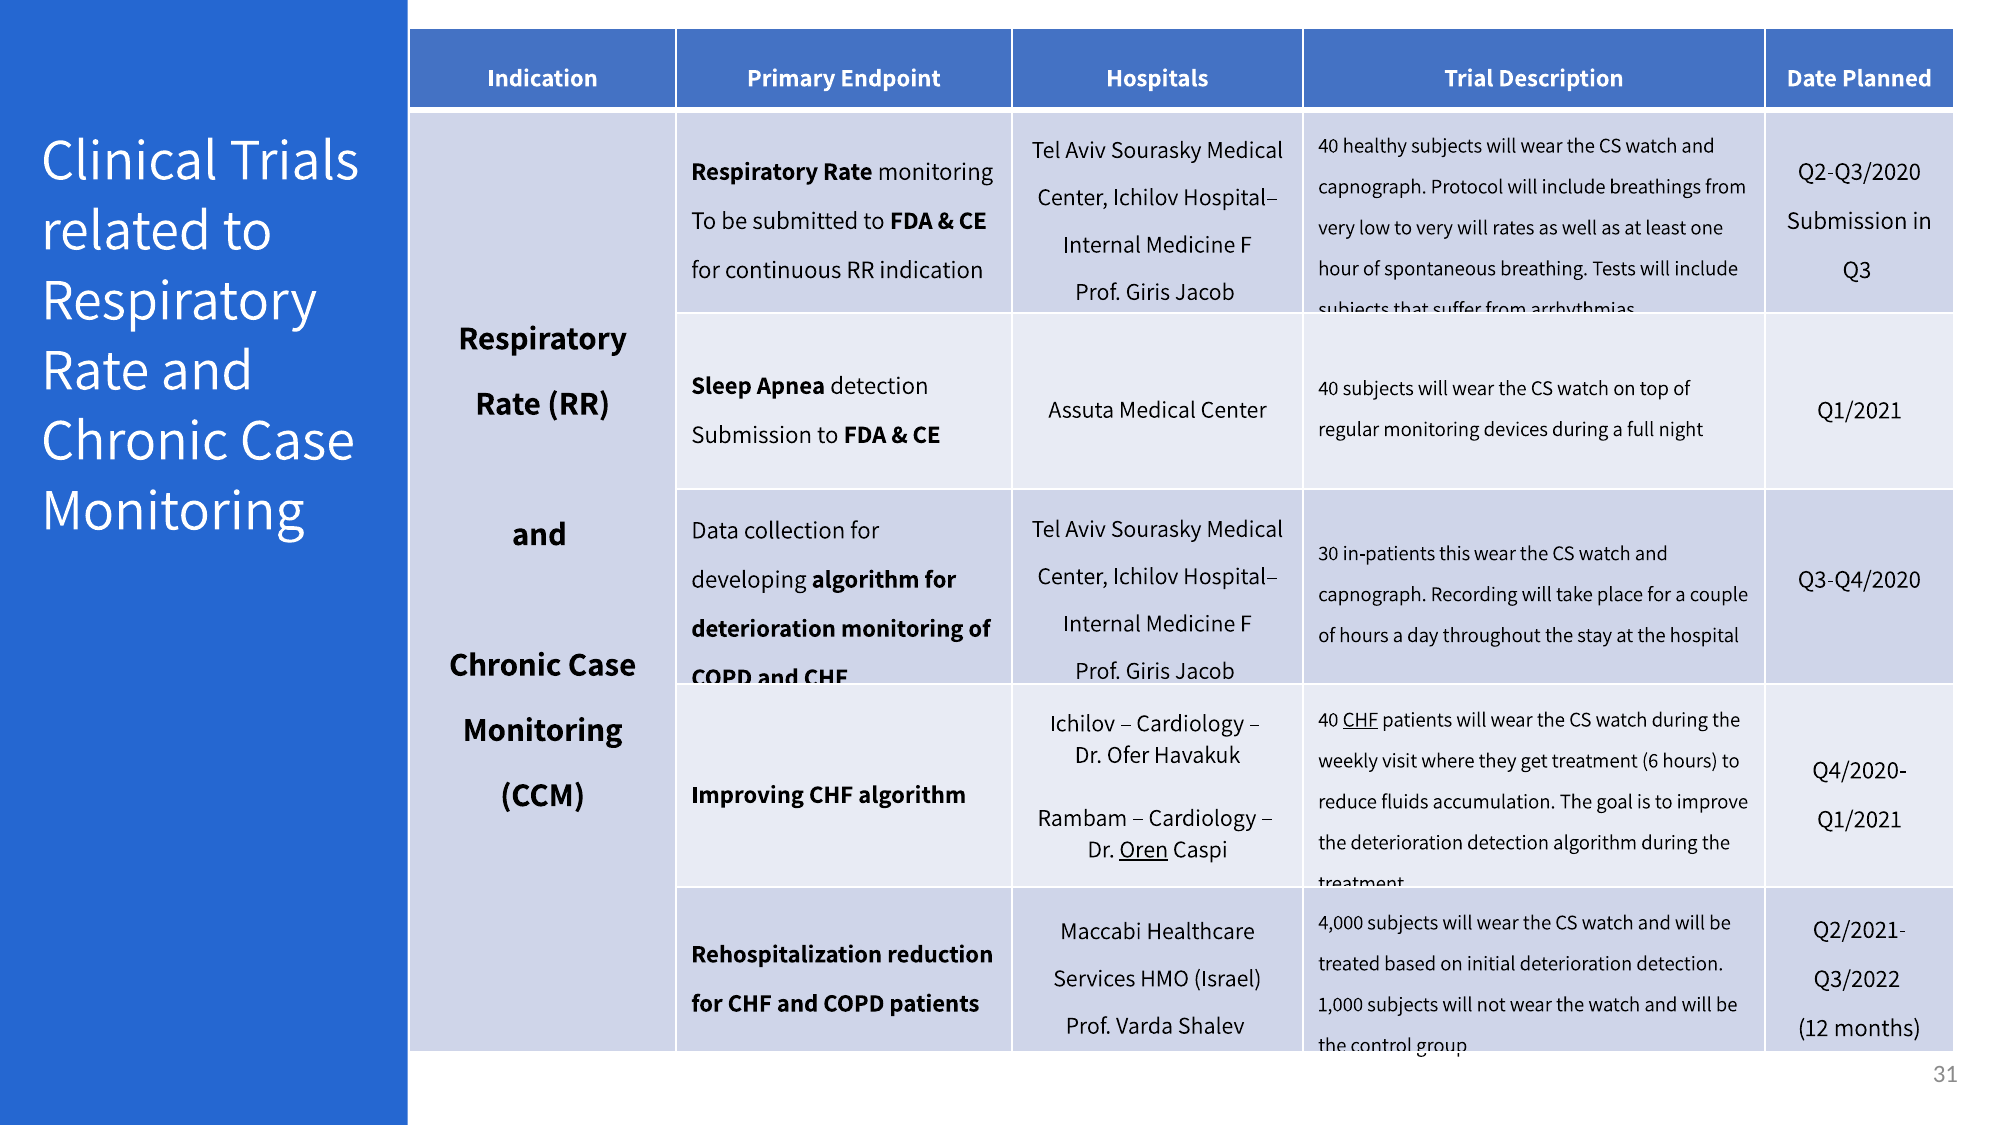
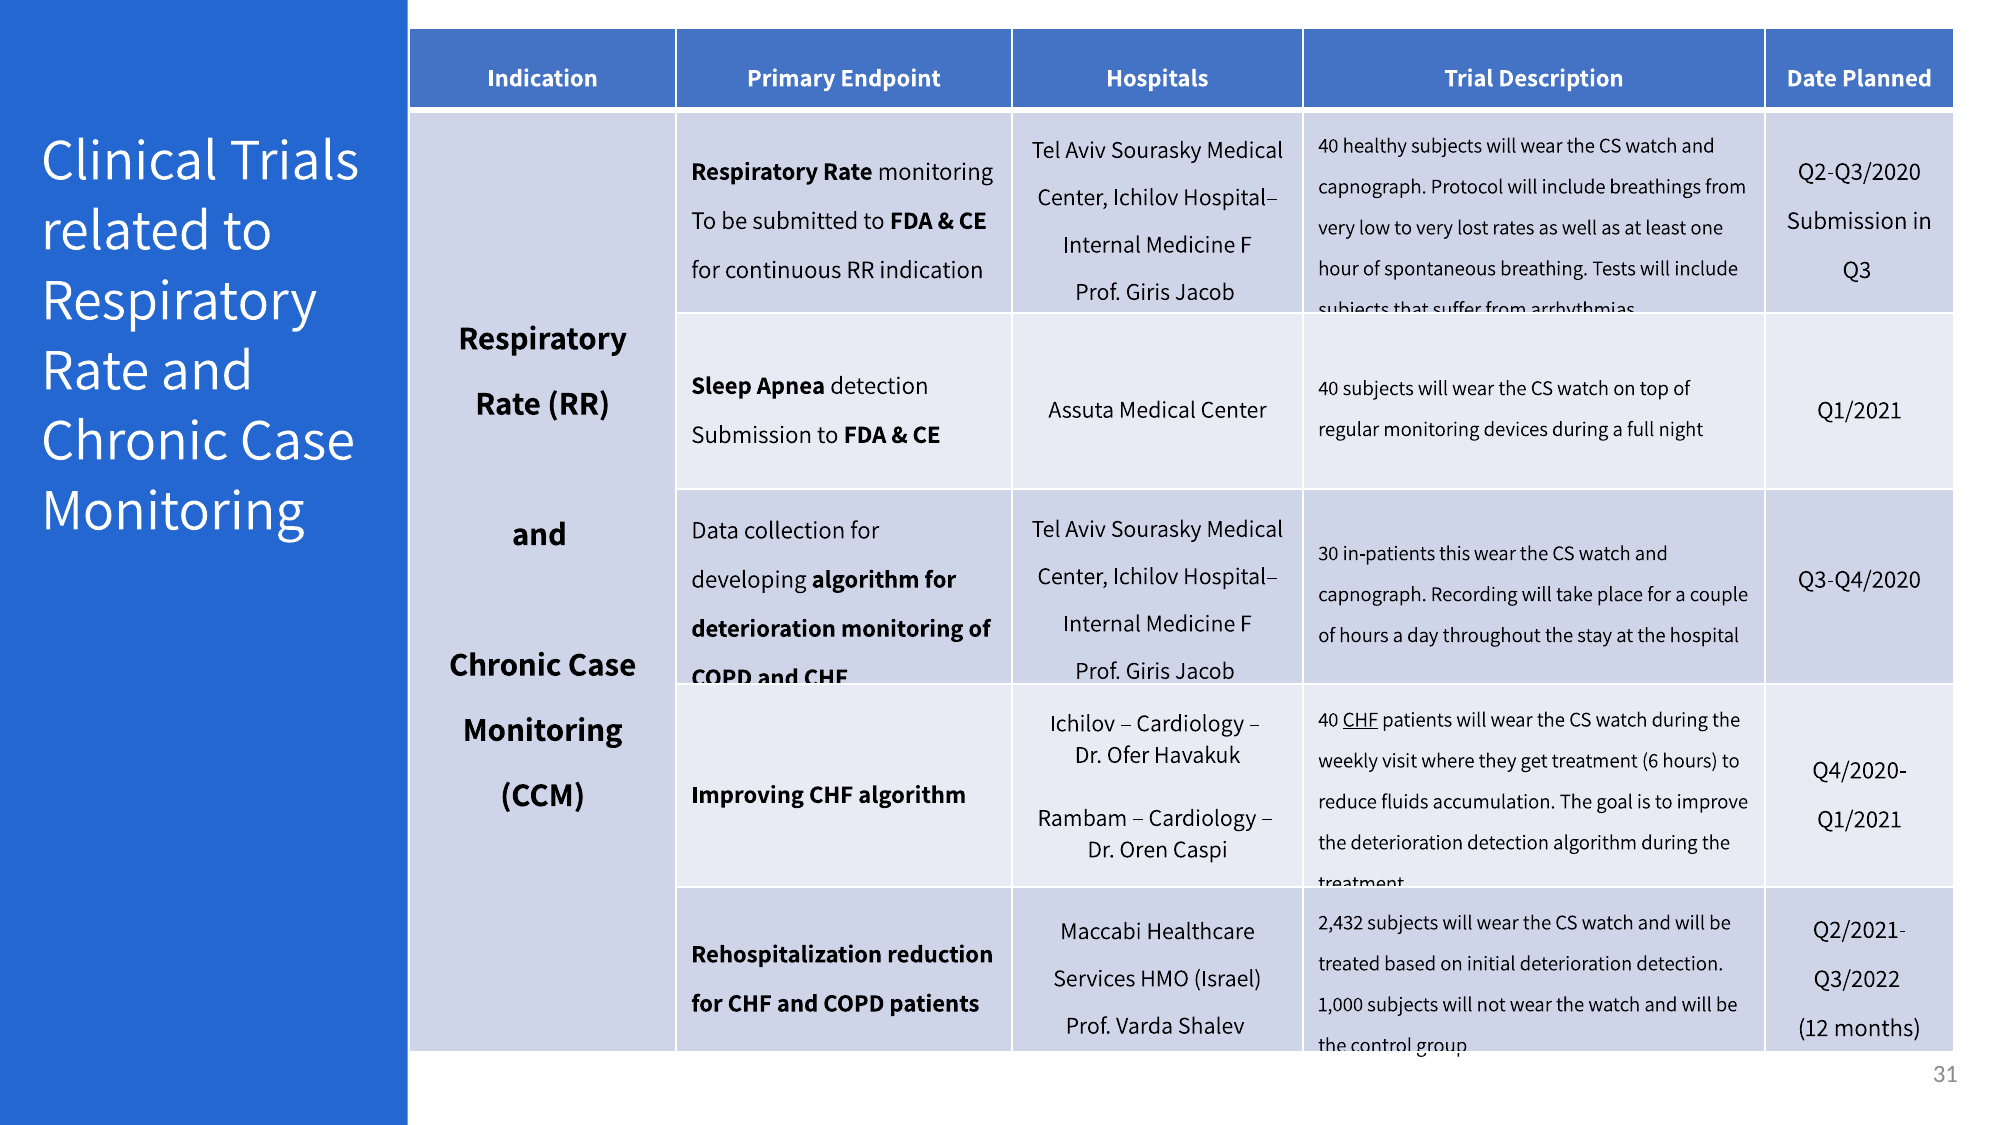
very will: will -> lost
Oren underline: present -> none
4,000: 4,000 -> 2,432
